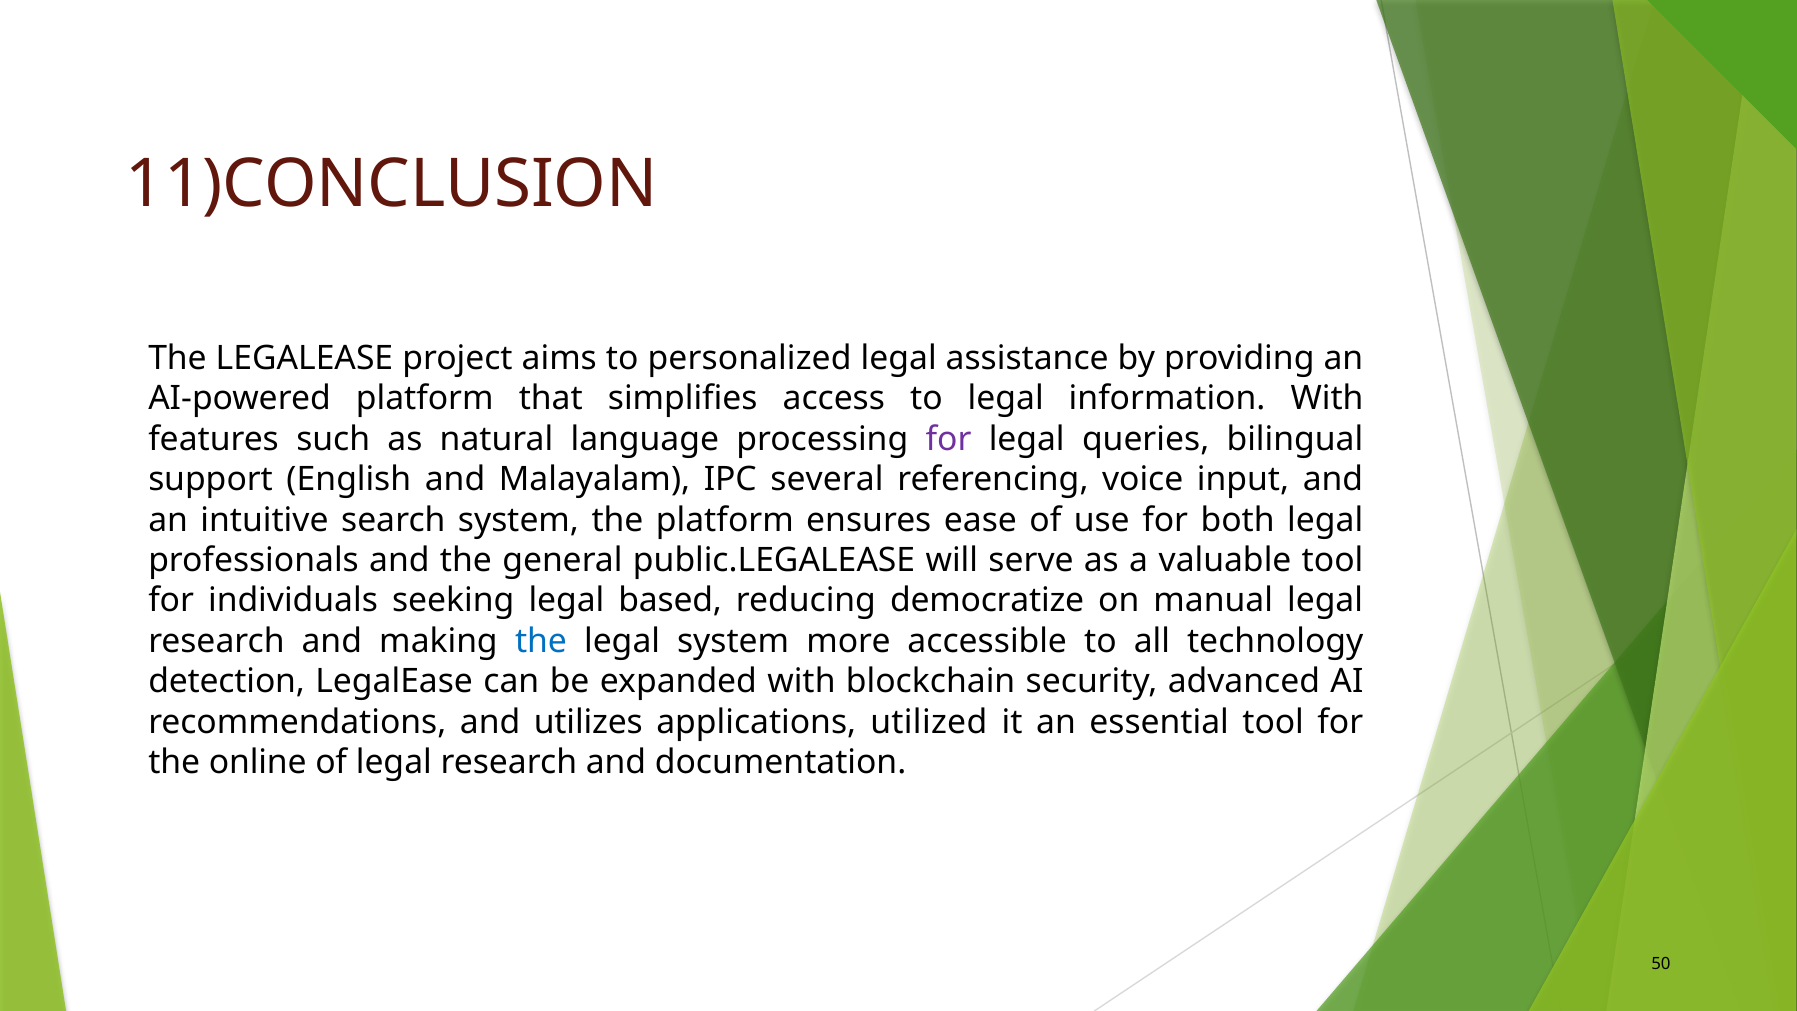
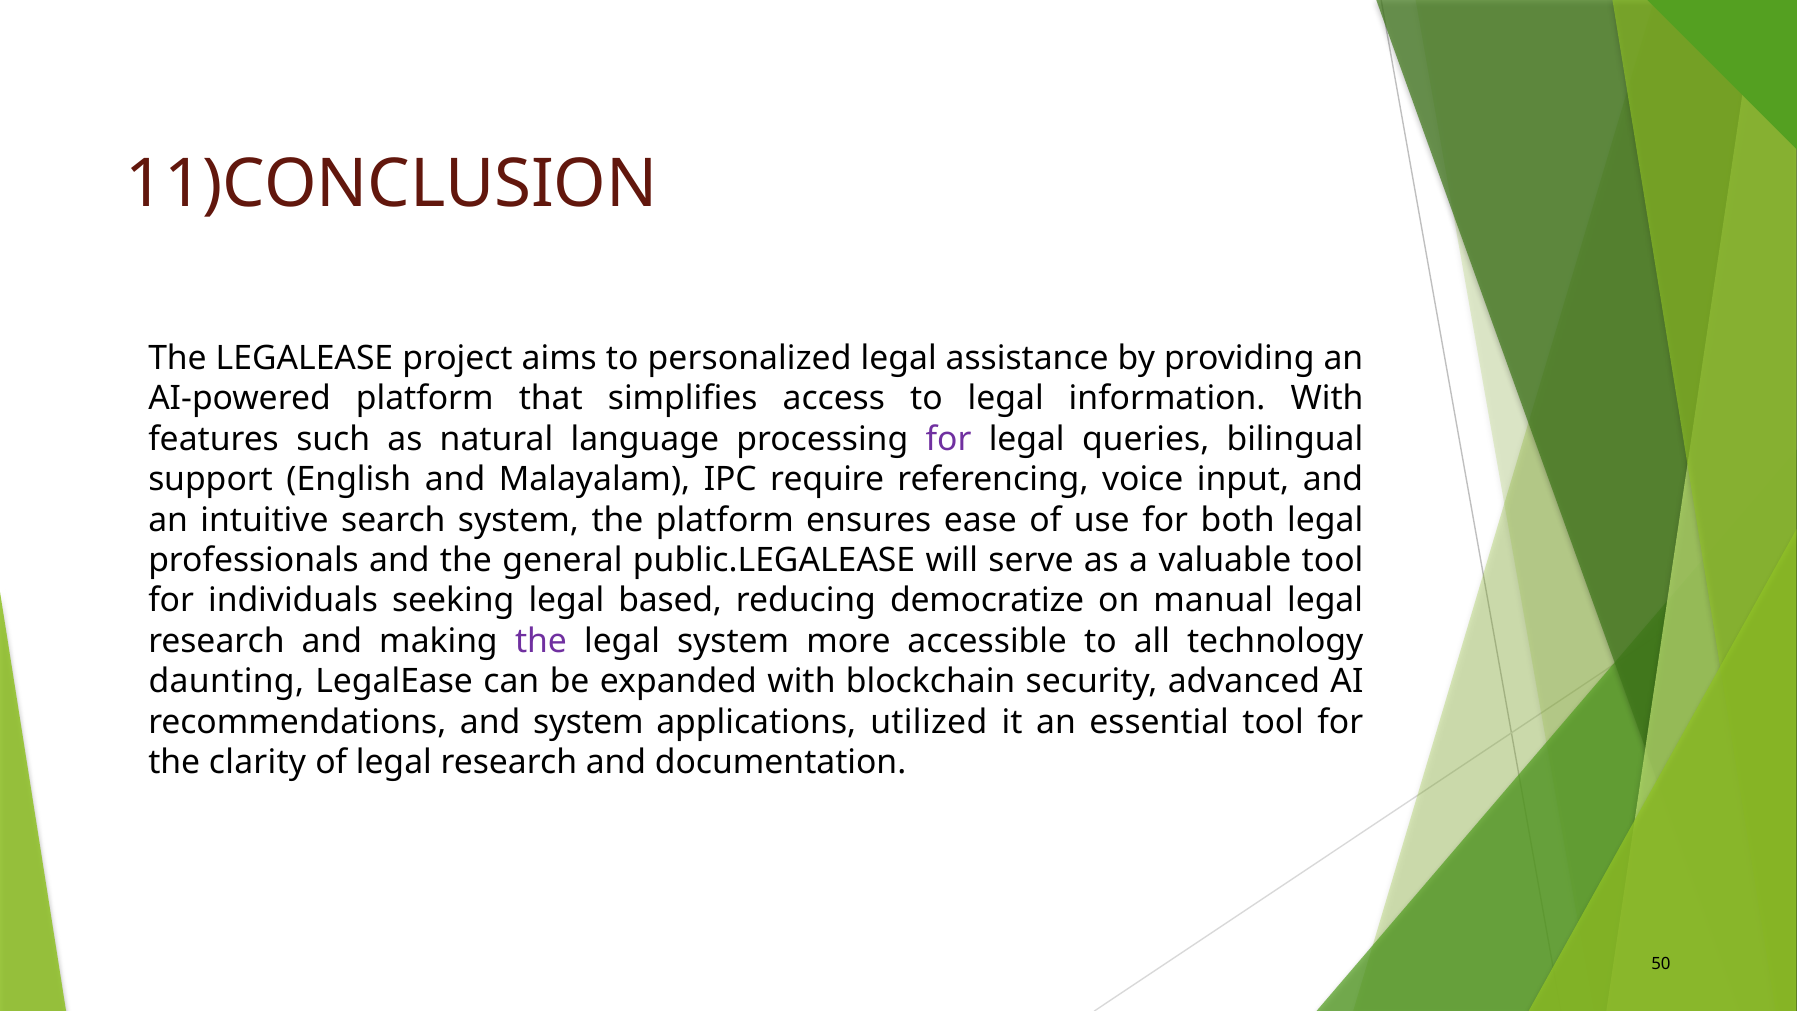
several: several -> require
the at (541, 641) colour: blue -> purple
detection: detection -> daunting
and utilizes: utilizes -> system
online: online -> clarity
